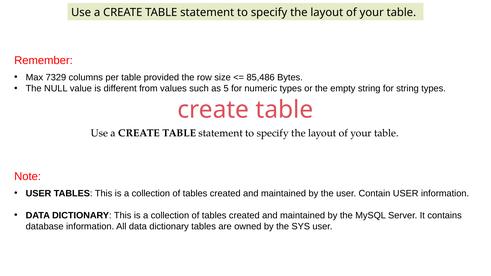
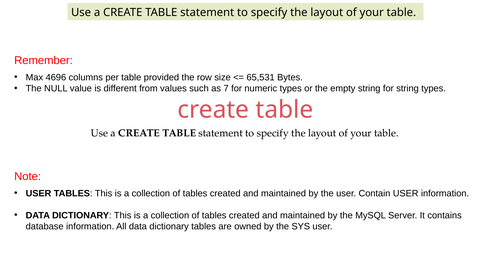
7329: 7329 -> 4696
85,486: 85,486 -> 65,531
5: 5 -> 7
